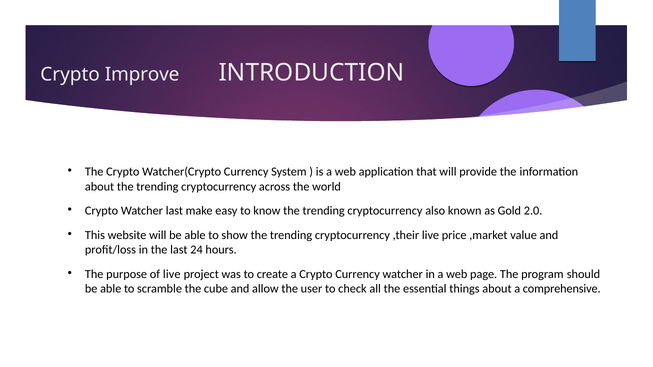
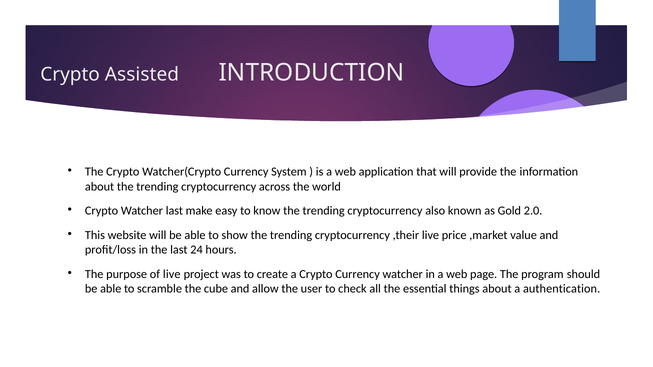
Improve: Improve -> Assisted
comprehensive: comprehensive -> authentication
